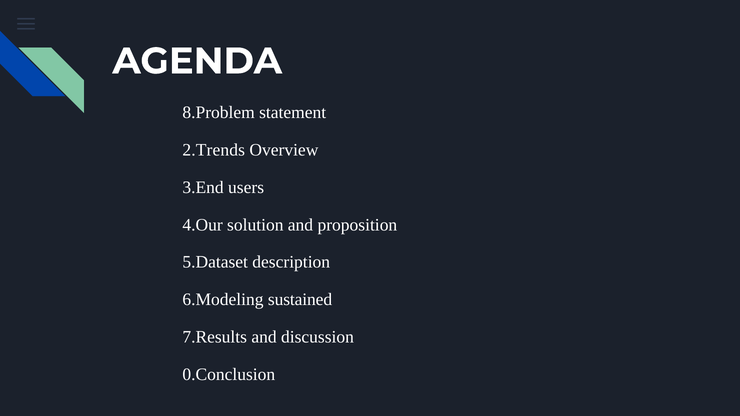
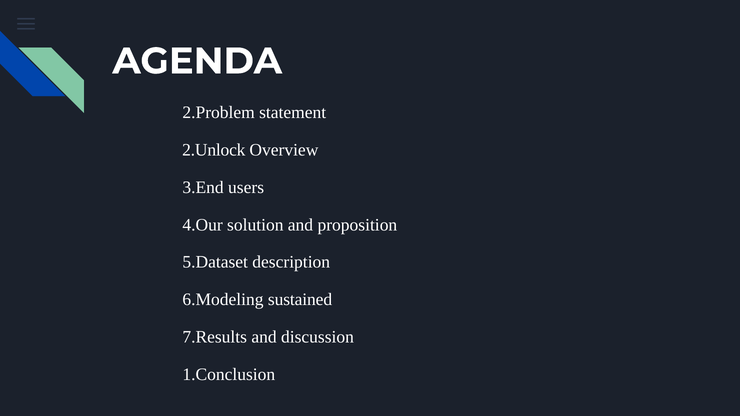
8.Problem: 8.Problem -> 2.Problem
2.Trends: 2.Trends -> 2.Unlock
0.Conclusion: 0.Conclusion -> 1.Conclusion
